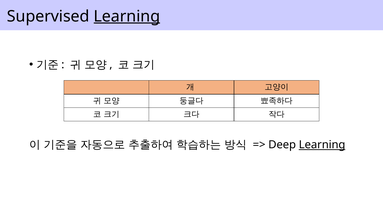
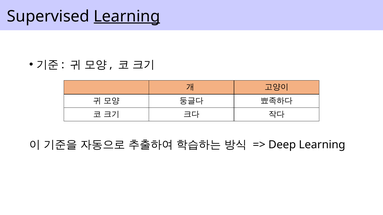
Learning at (322, 145) underline: present -> none
